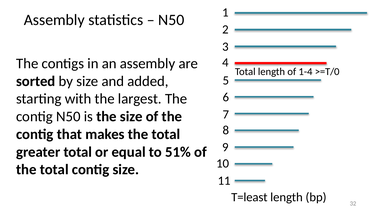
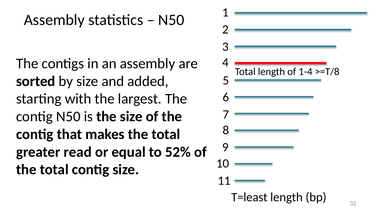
>=T/0: >=T/0 -> >=T/8
greater total: total -> read
51%: 51% -> 52%
